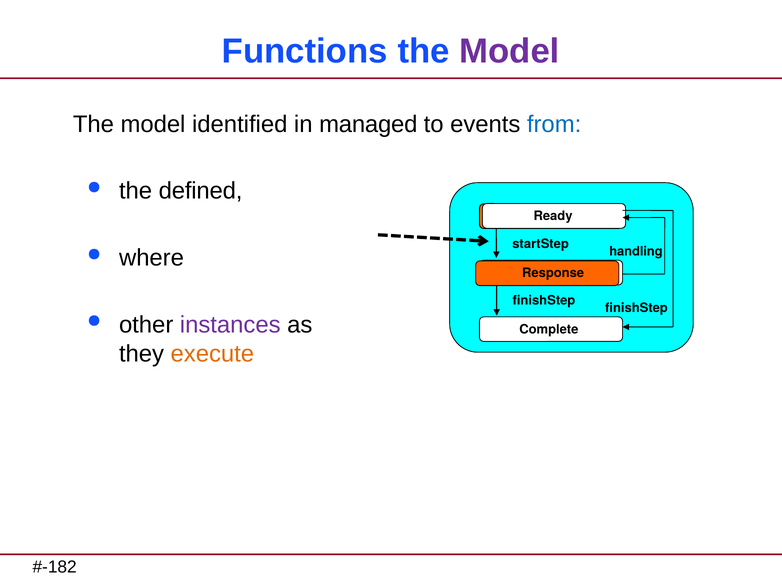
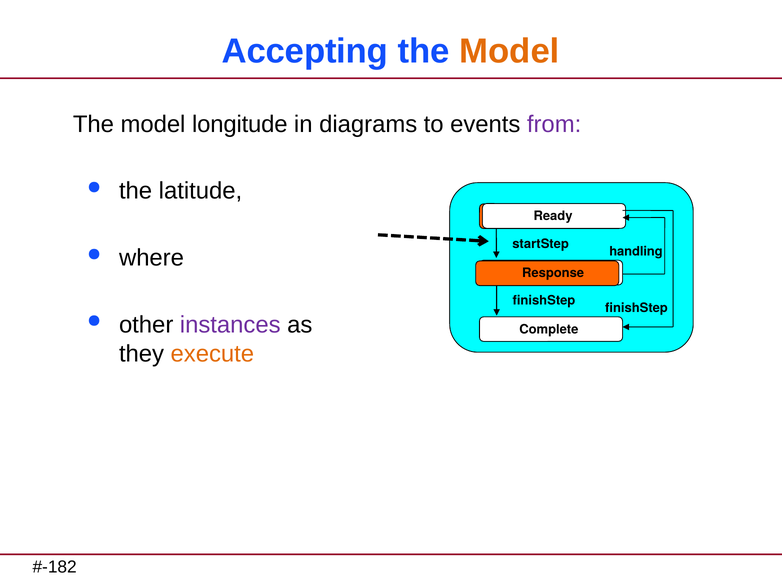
Functions: Functions -> Accepting
Model at (509, 51) colour: purple -> orange
identified: identified -> longitude
managed: managed -> diagrams
from colour: blue -> purple
defined: defined -> latitude
